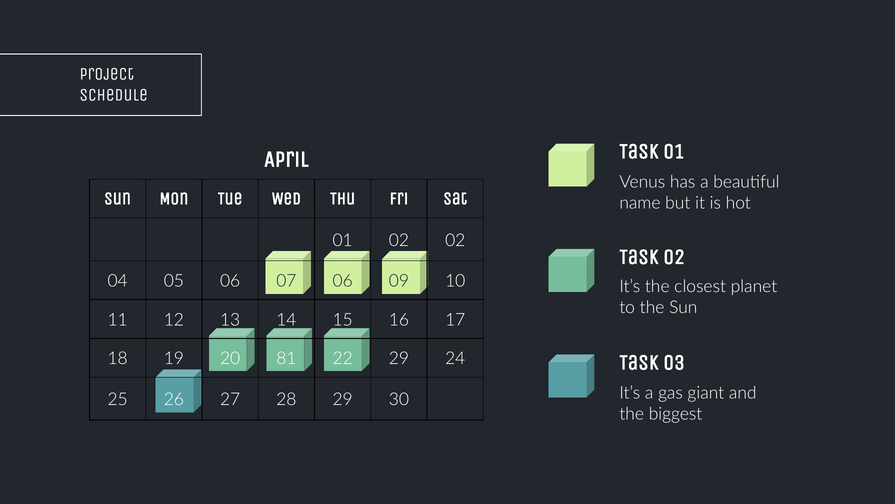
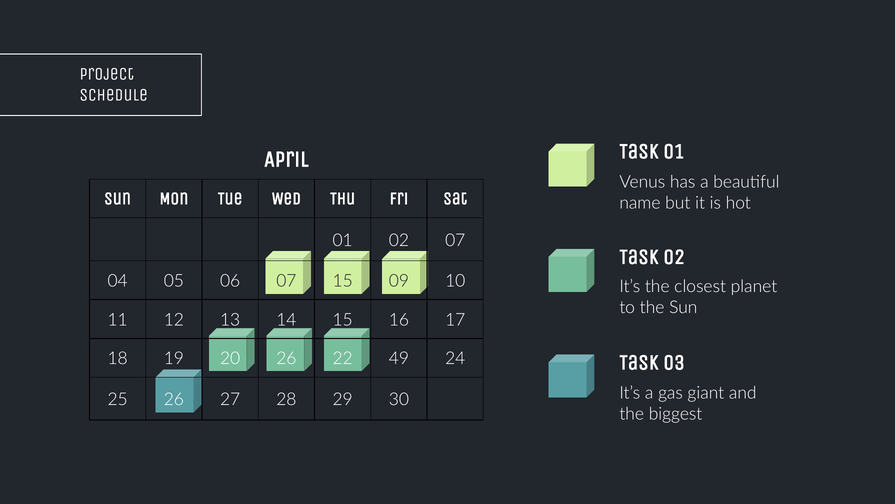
02 02: 02 -> 07
07 06: 06 -> 15
20 81: 81 -> 26
22 29: 29 -> 49
